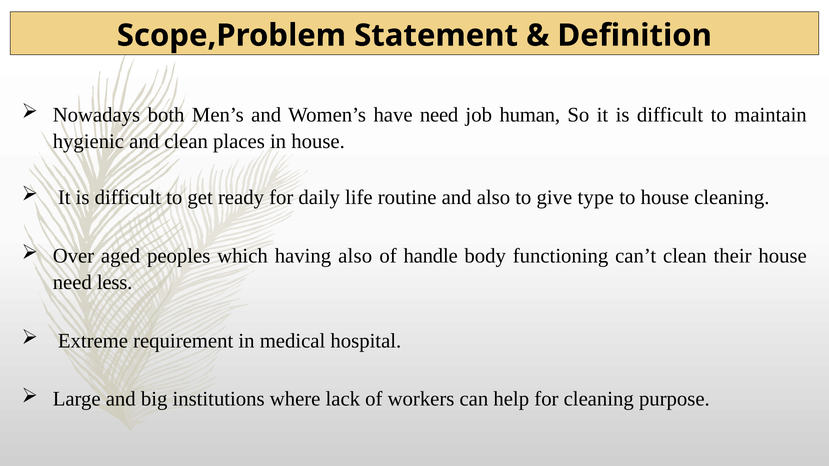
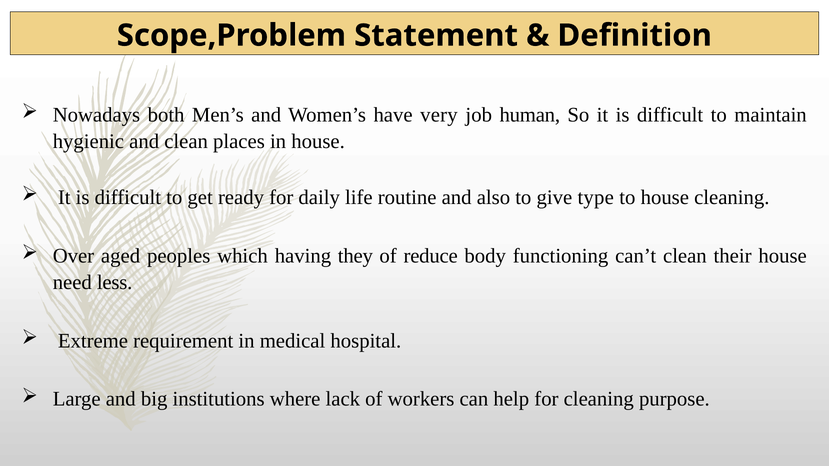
have need: need -> very
having also: also -> they
handle: handle -> reduce
